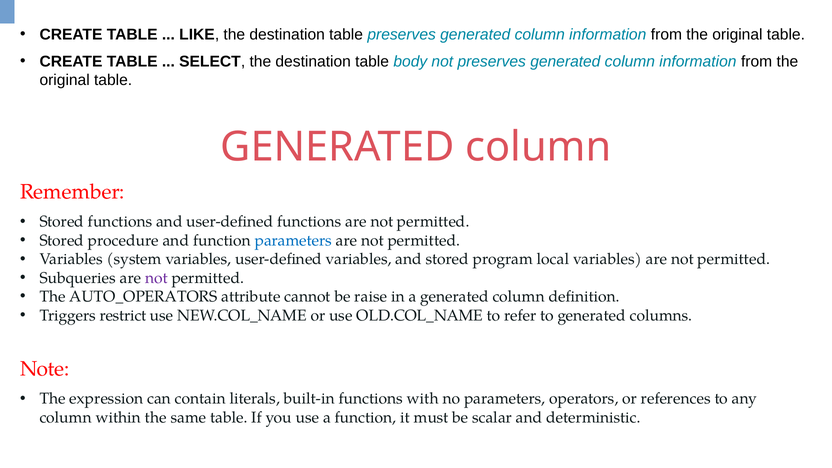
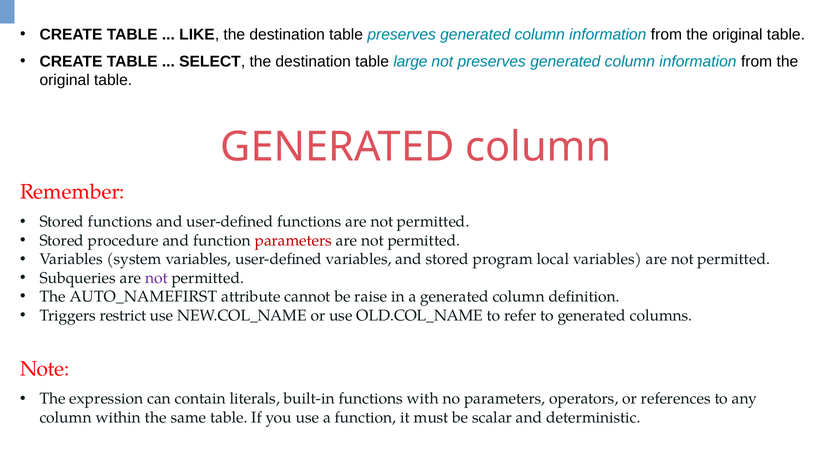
body: body -> large
parameters at (293, 241) colour: blue -> red
AUTO_OPERATORS: AUTO_OPERATORS -> AUTO_NAMEFIRST
